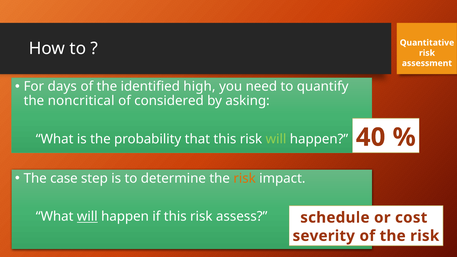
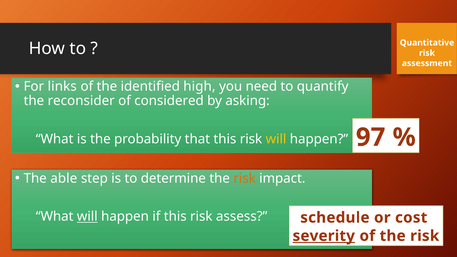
days: days -> links
noncritical: noncritical -> reconsider
will at (276, 139) colour: light green -> yellow
40: 40 -> 97
case: case -> able
severity underline: none -> present
